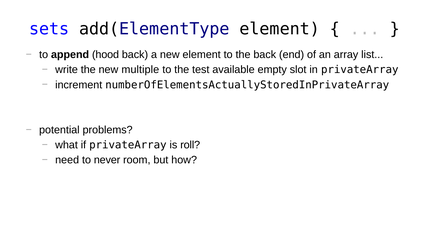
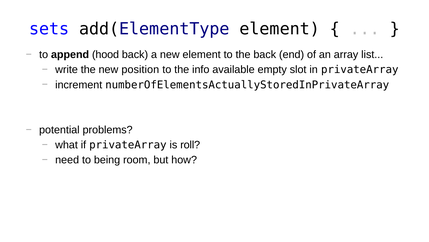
multiple: multiple -> position
test: test -> info
never: never -> being
